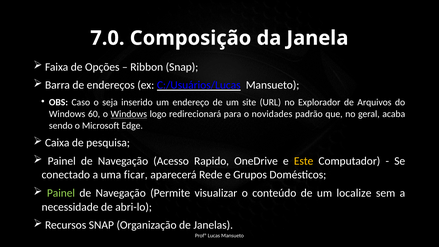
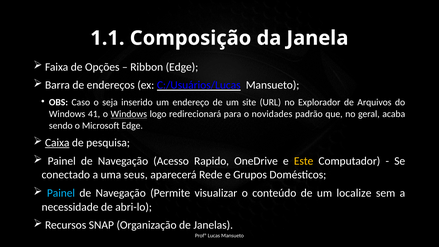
7.0: 7.0 -> 1.1
Ribbon Snap: Snap -> Edge
60: 60 -> 41
Caixa underline: none -> present
ficar: ficar -> seus
Painel at (61, 193) colour: light green -> light blue
